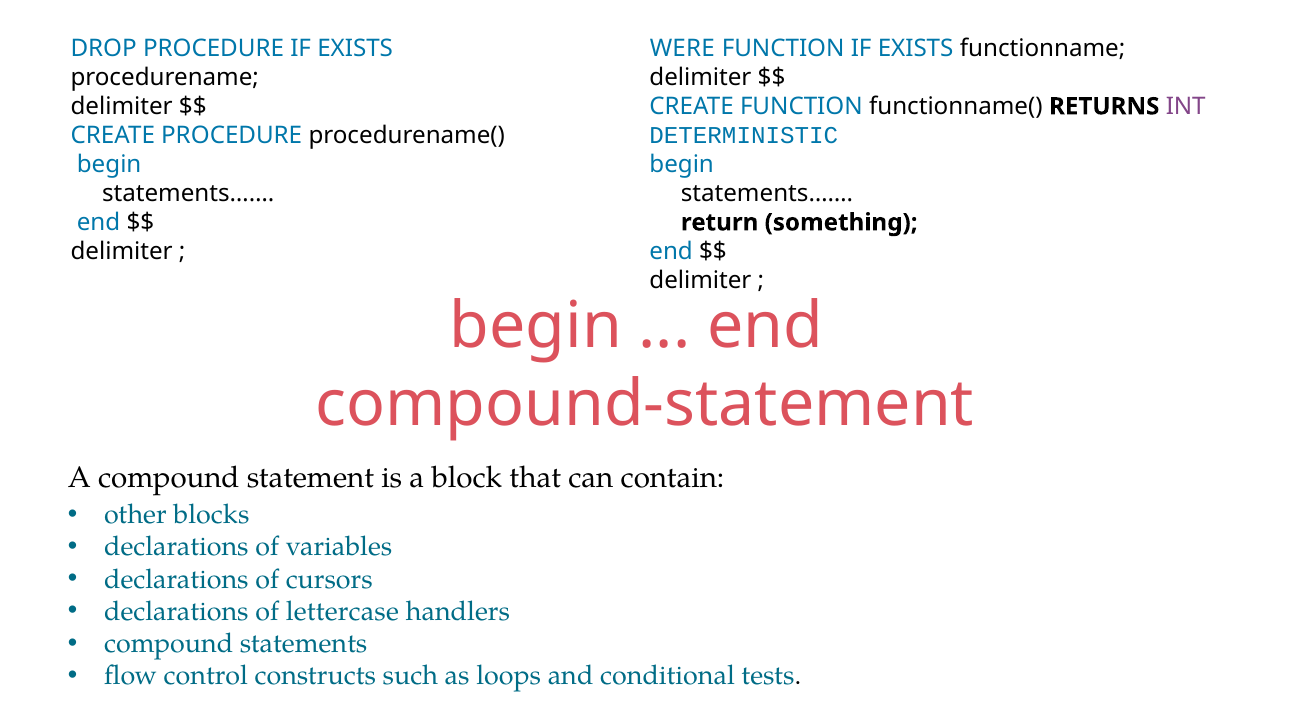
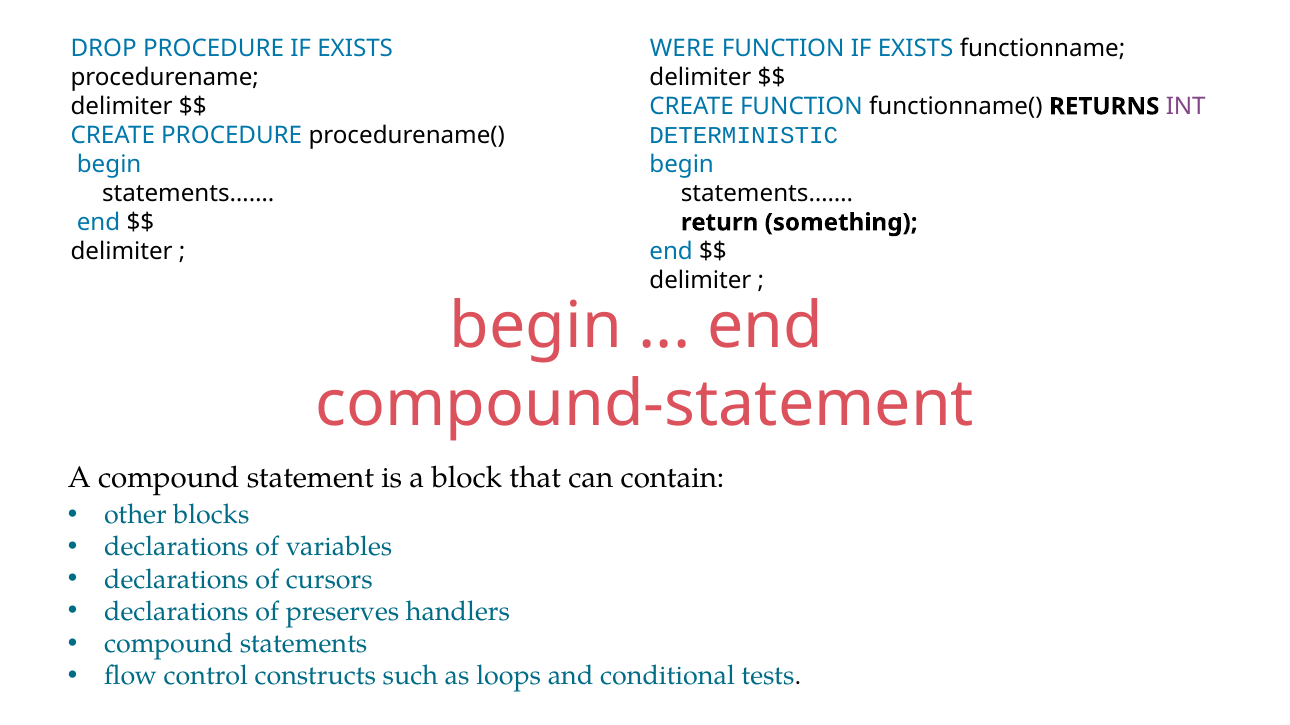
lettercase: lettercase -> preserves
